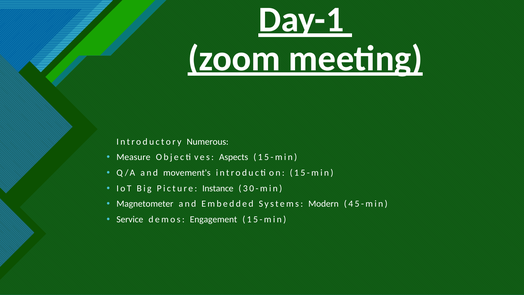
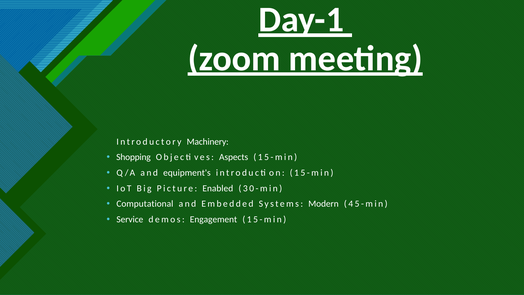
Numerous: Numerous -> Machinery
Measure: Measure -> Shopping
movement's: movement's -> equipment's
Instance: Instance -> Enabled
Magnetometer: Magnetometer -> Computational
